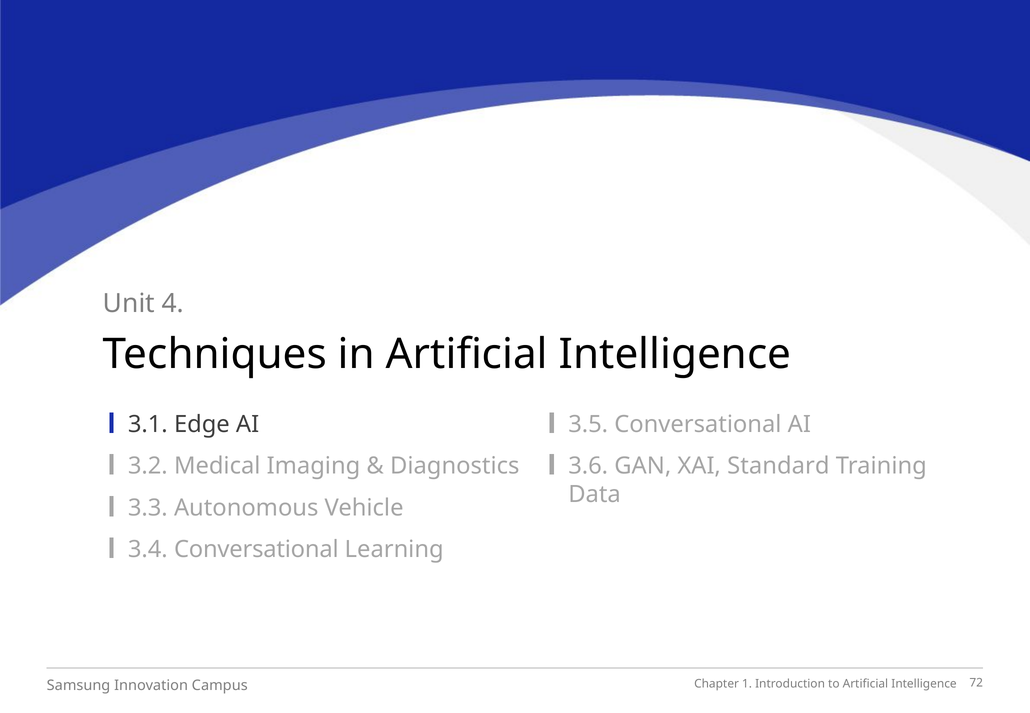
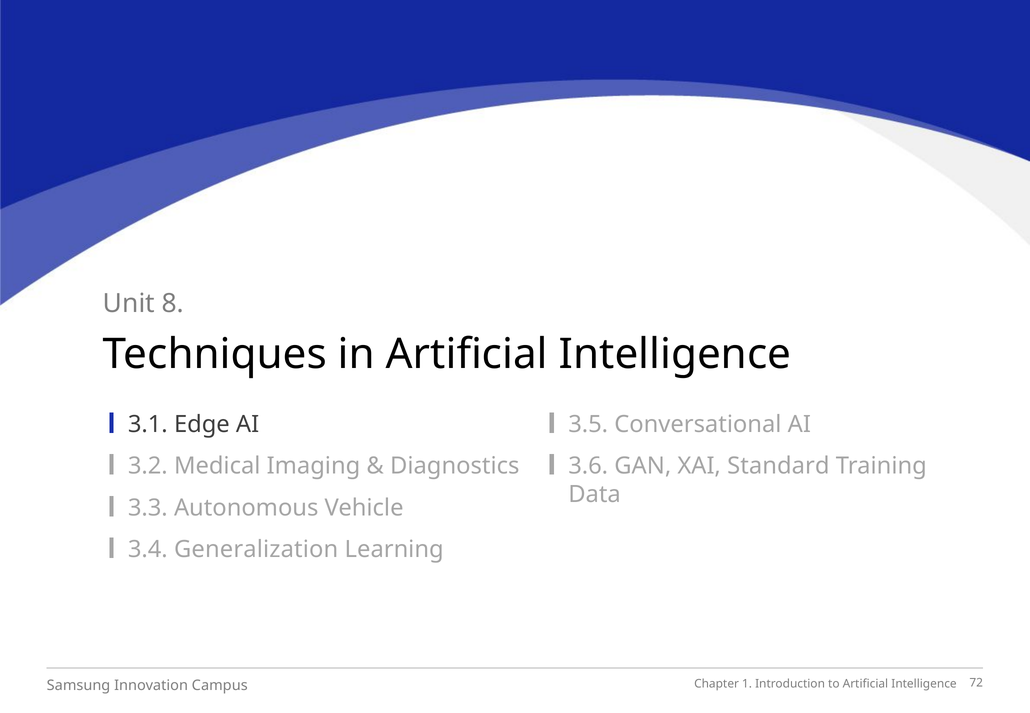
4: 4 -> 8
3.4 Conversational: Conversational -> Generalization
